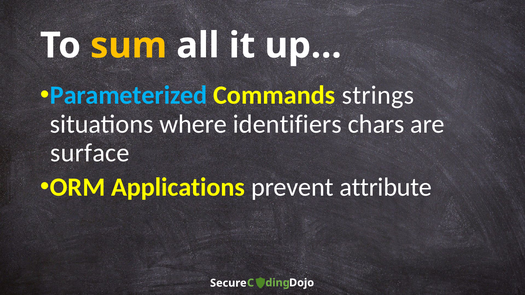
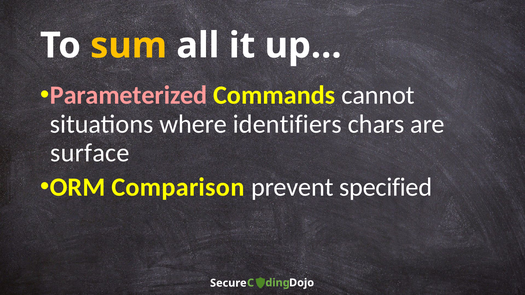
Parameterized colour: light blue -> pink
strings: strings -> cannot
Applications: Applications -> Comparison
attribute: attribute -> specified
